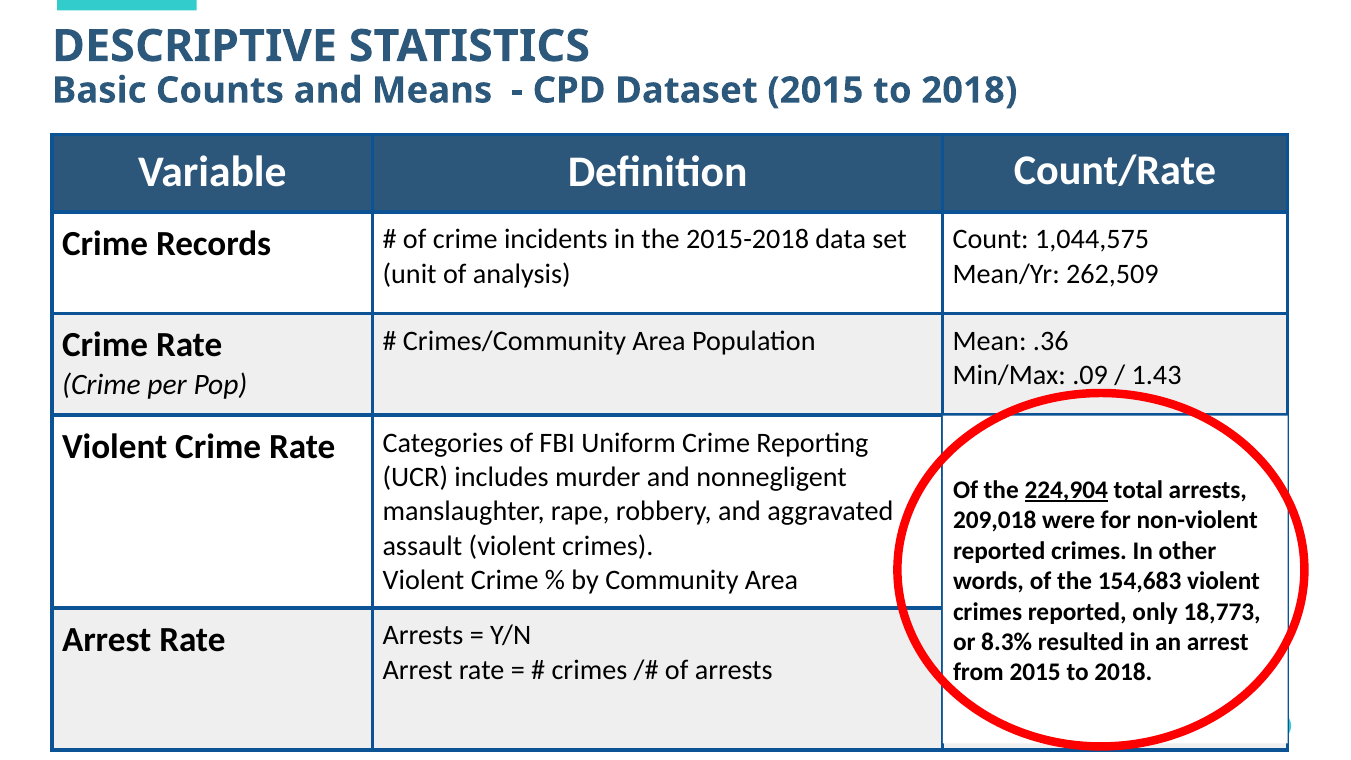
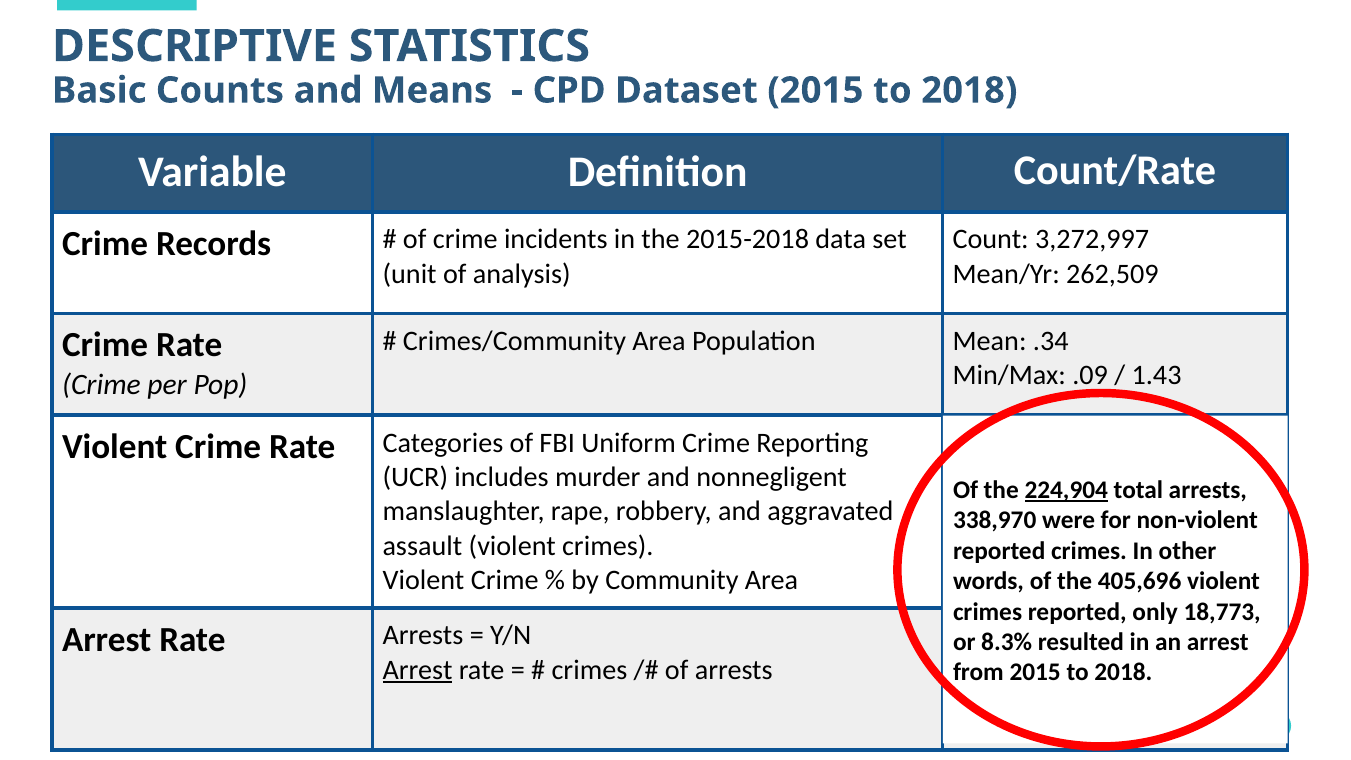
1,044,575: 1,044,575 -> 3,272,997
.36: .36 -> .34
209,018: 209,018 -> 338,970
154,683: 154,683 -> 405,696
Arrest at (418, 670) underline: none -> present
